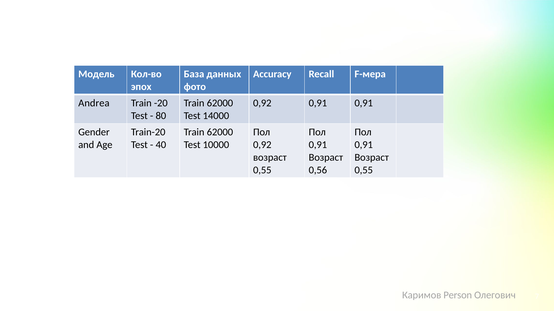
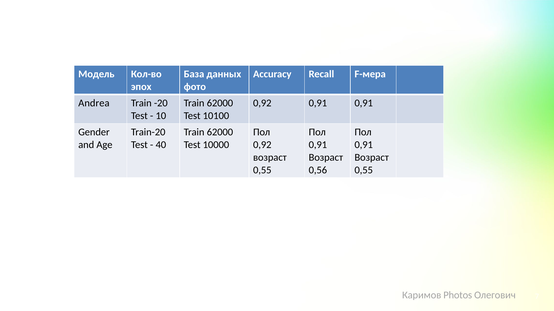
80: 80 -> 10
14000: 14000 -> 10100
Person: Person -> Photos
